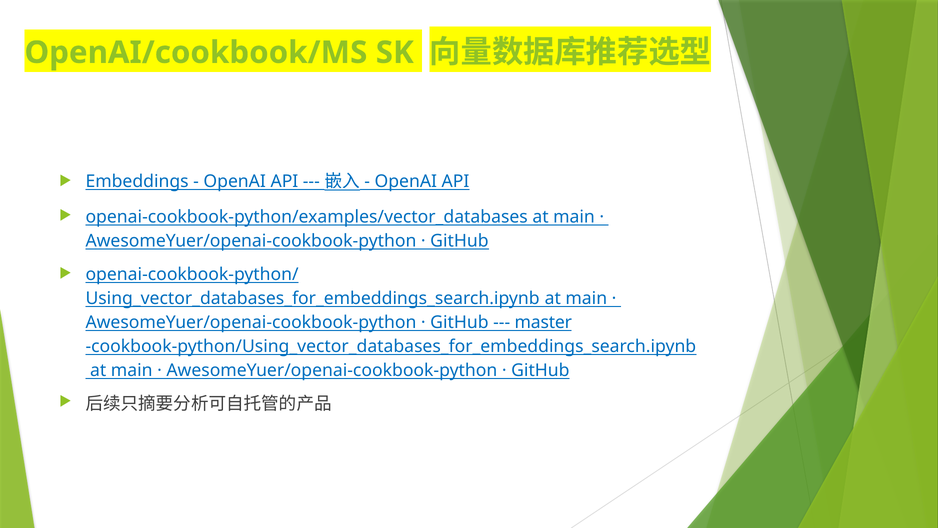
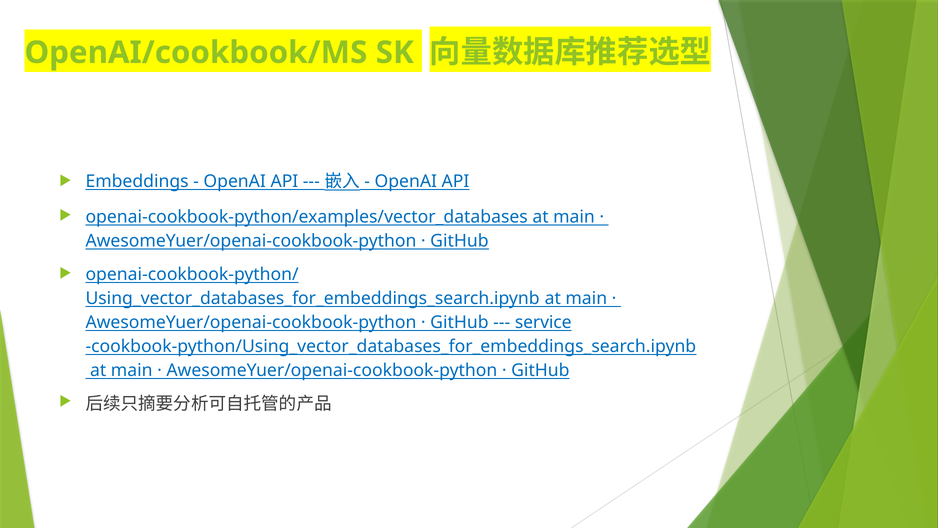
master: master -> service
